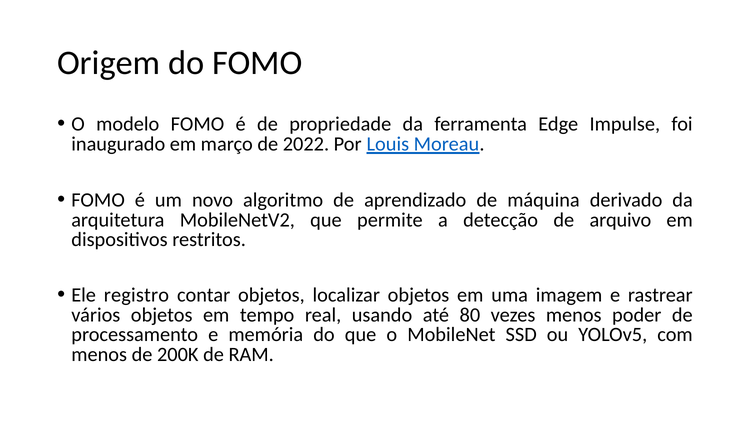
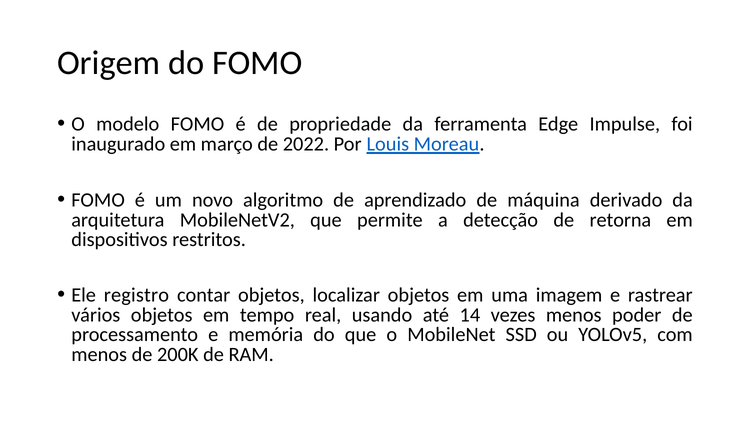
arquivo: arquivo -> retorna
80: 80 -> 14
